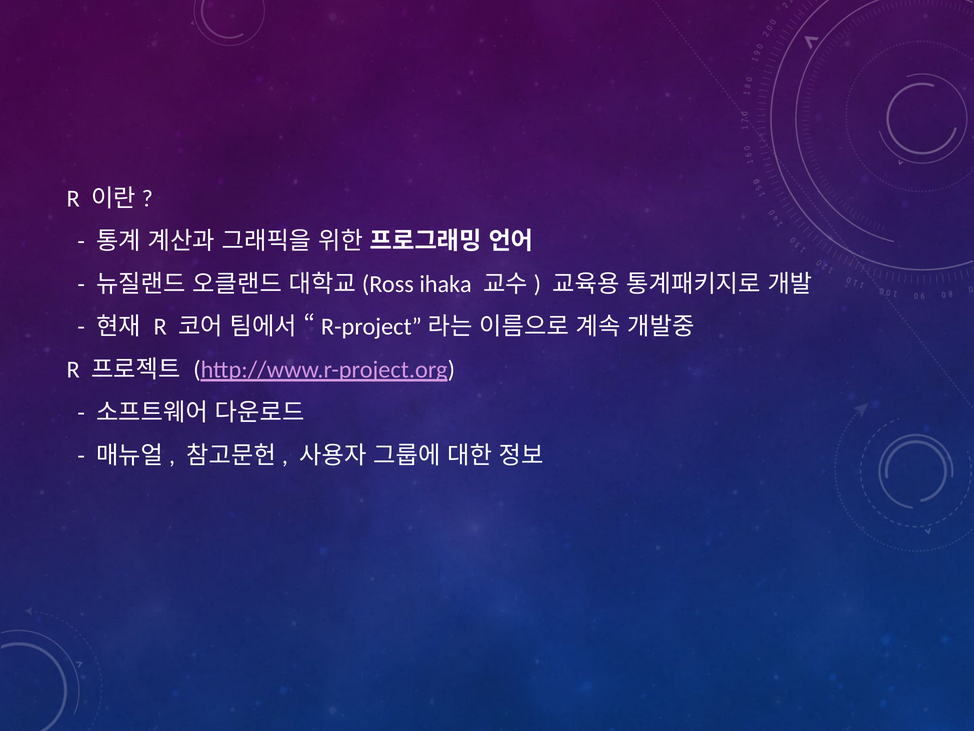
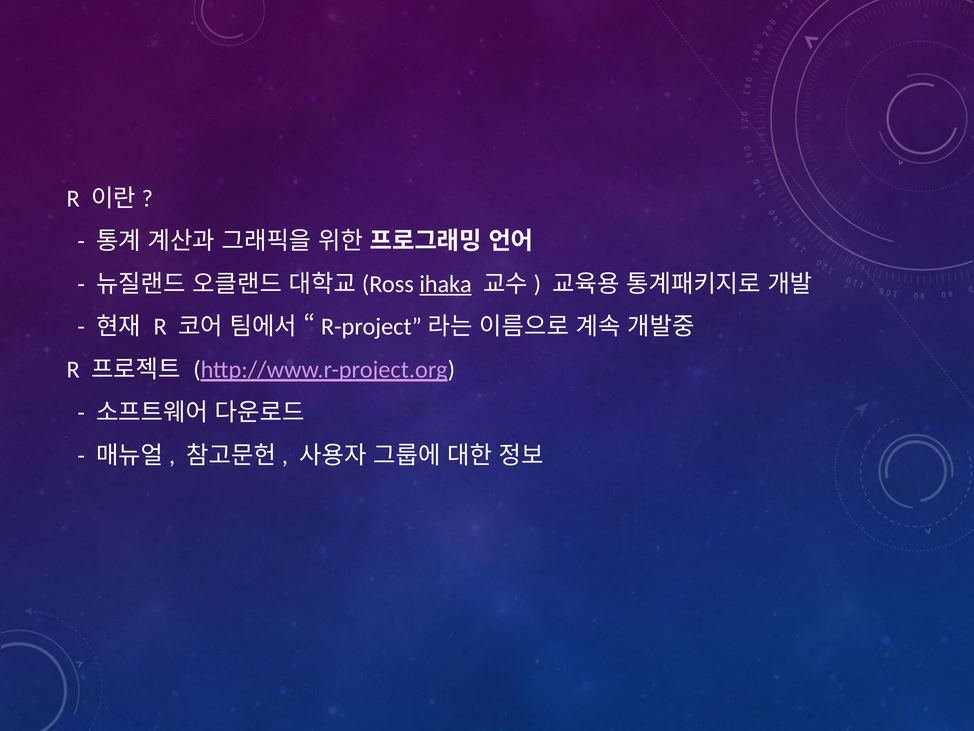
ihaka underline: none -> present
